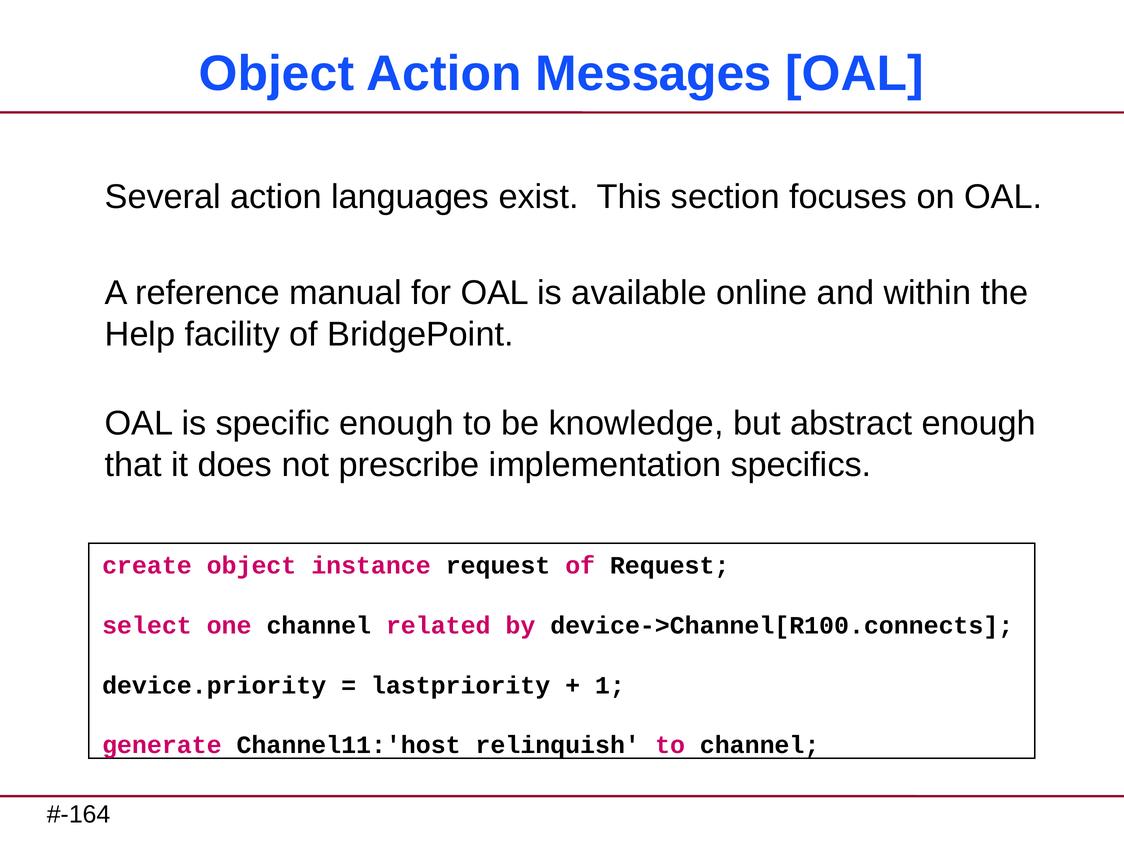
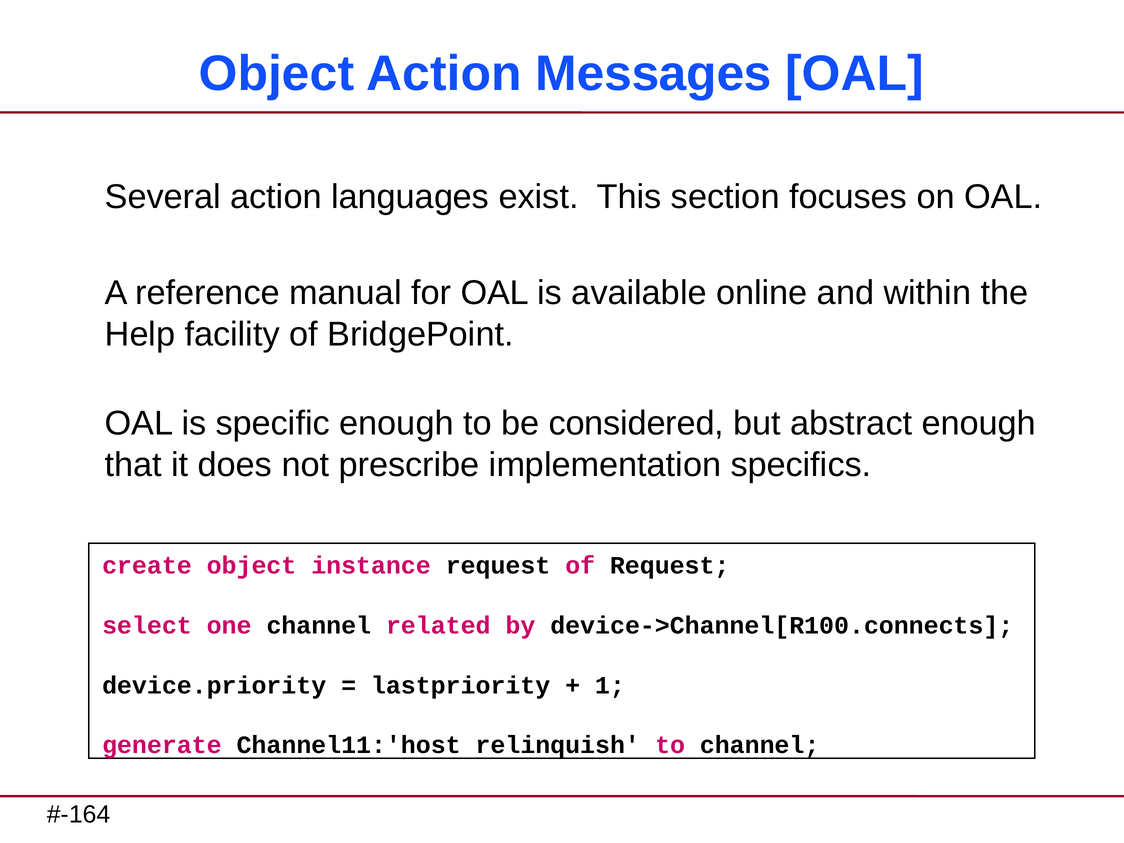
knowledge: knowledge -> considered
